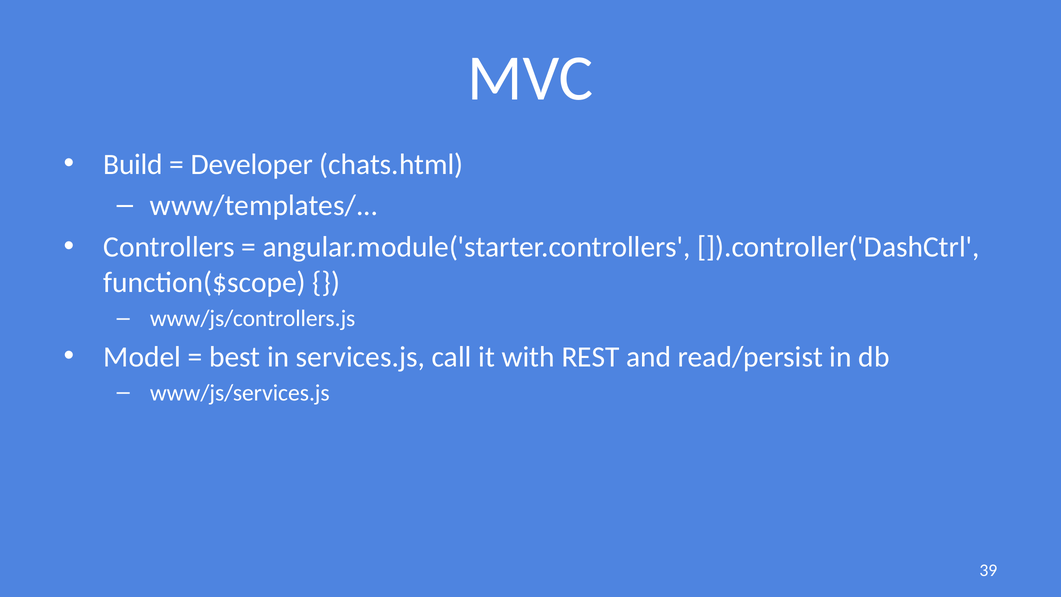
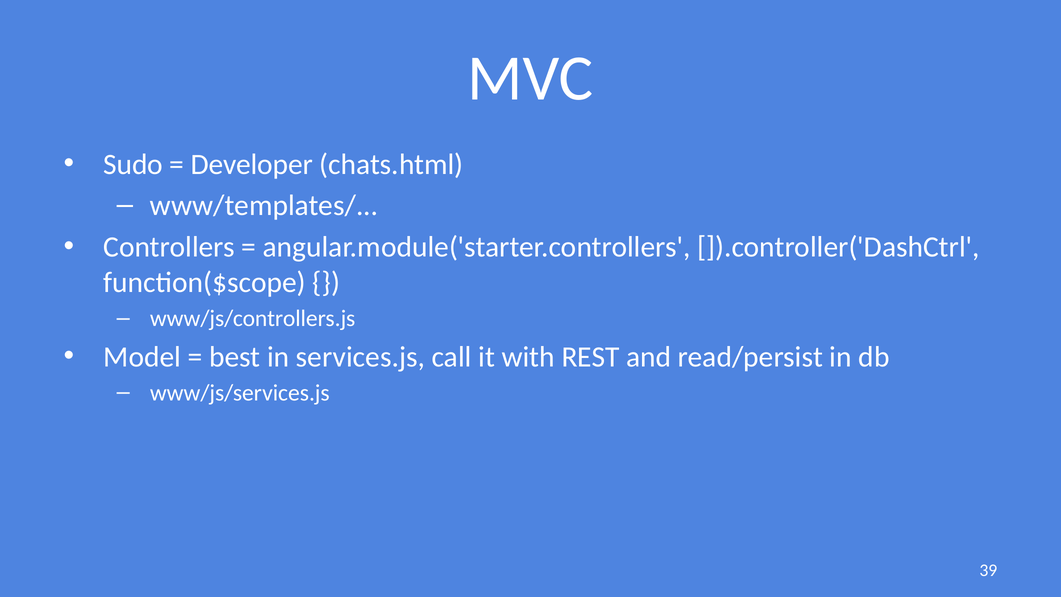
Build: Build -> Sudo
